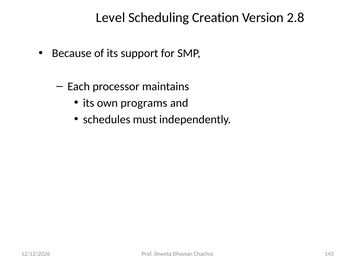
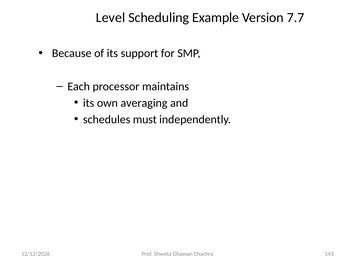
Creation: Creation -> Example
2.8: 2.8 -> 7.7
programs: programs -> averaging
